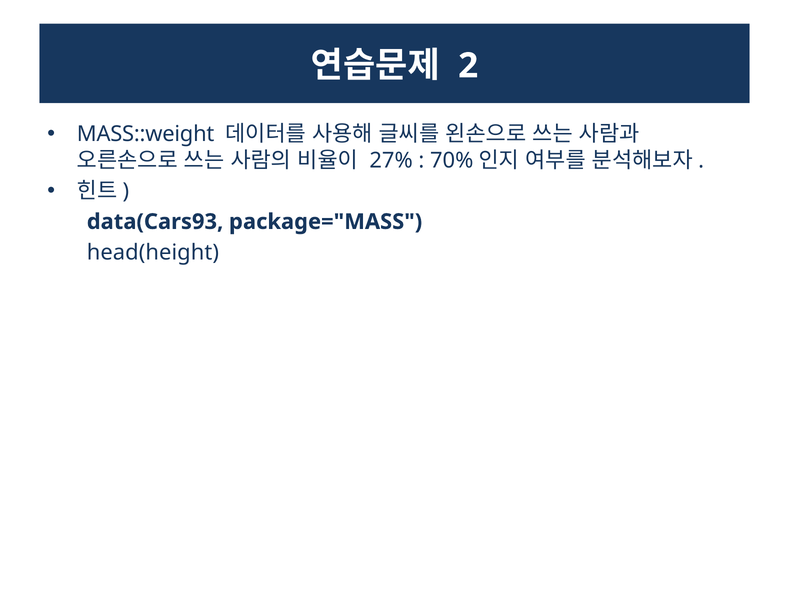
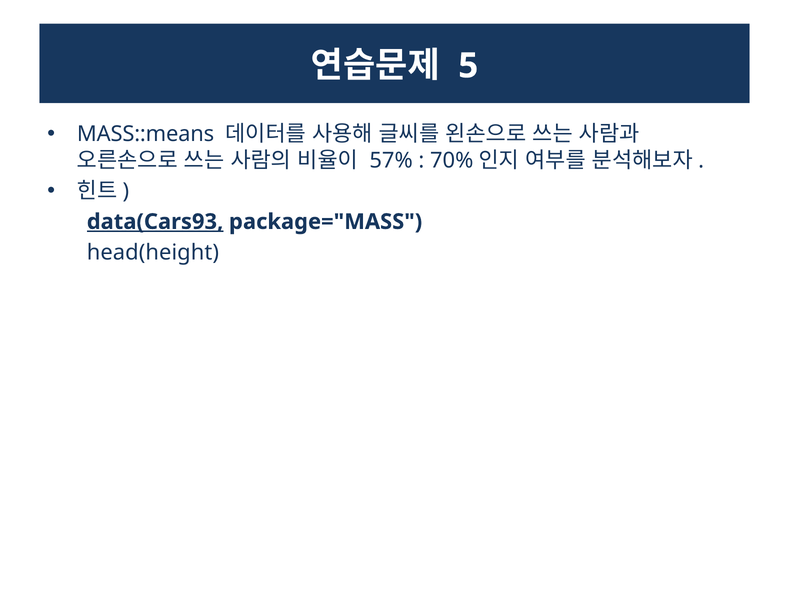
2: 2 -> 5
MASS::weight: MASS::weight -> MASS::means
27%: 27% -> 57%
data(Cars93 underline: none -> present
